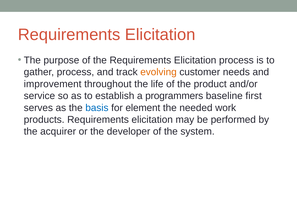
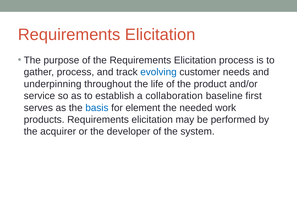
evolving colour: orange -> blue
improvement: improvement -> underpinning
programmers: programmers -> collaboration
